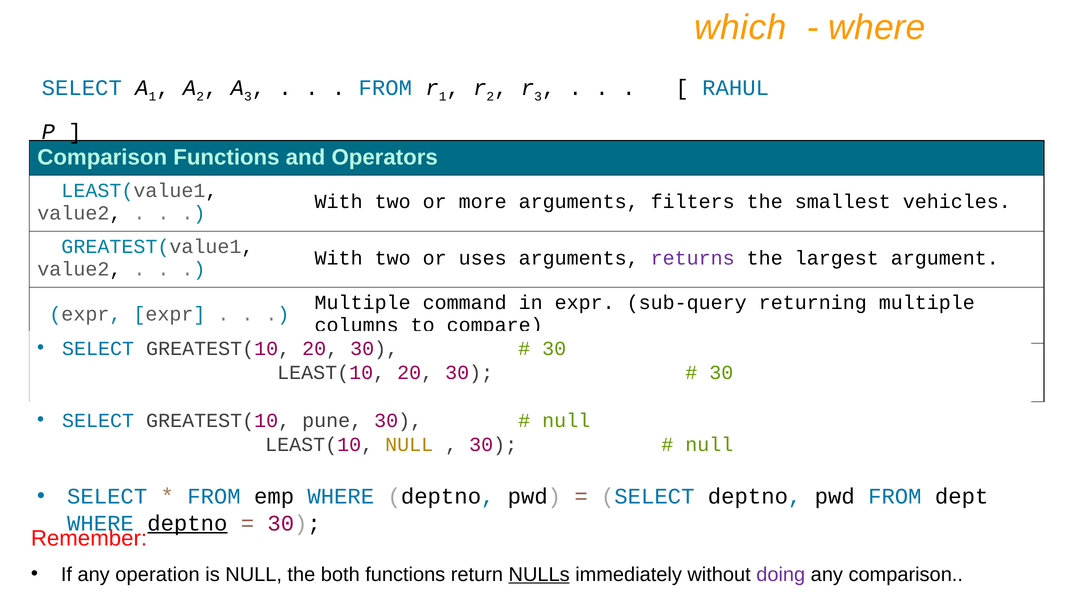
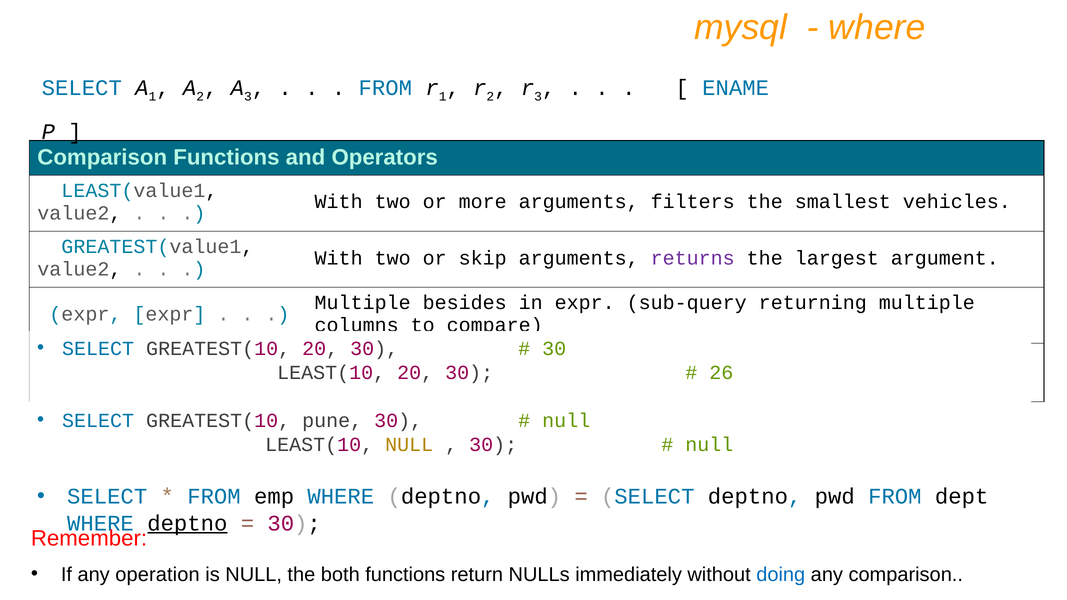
which: which -> mysql
RAHUL: RAHUL -> ENAME
uses: uses -> skip
command: command -> besides
30 at (721, 373): 30 -> 26
NULLs underline: present -> none
doing colour: purple -> blue
